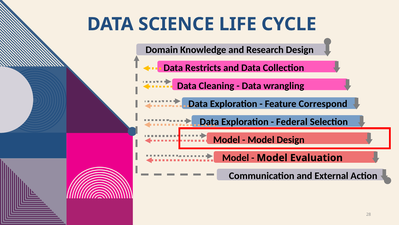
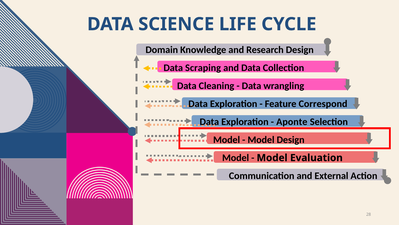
Restricts: Restricts -> Scraping
Federal: Federal -> Aponte
